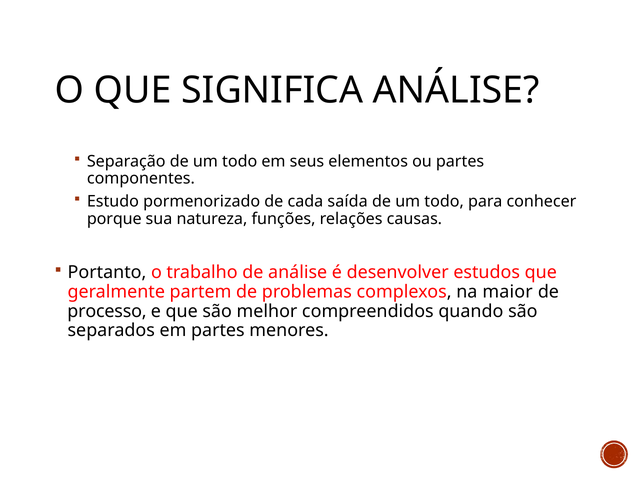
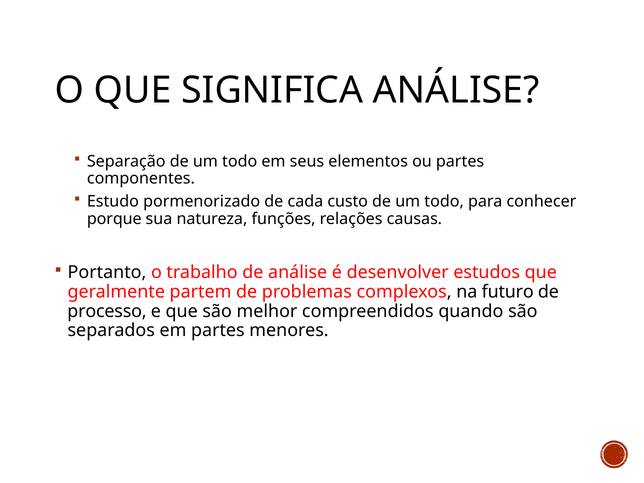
saída: saída -> custo
maior: maior -> futuro
